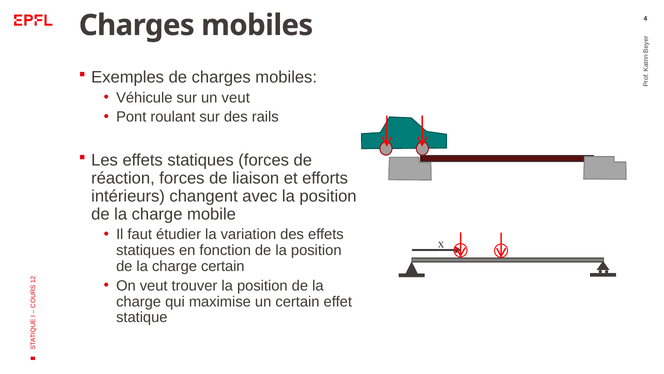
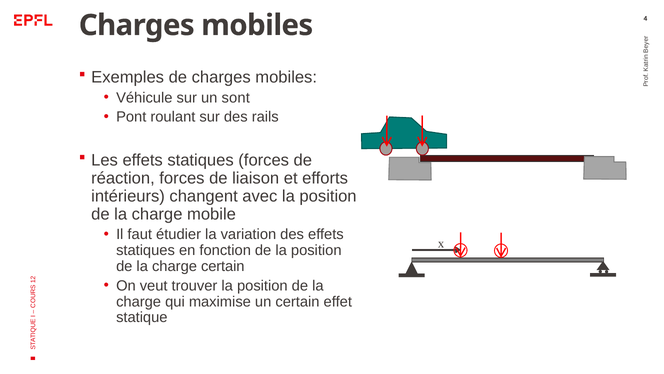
un veut: veut -> sont
